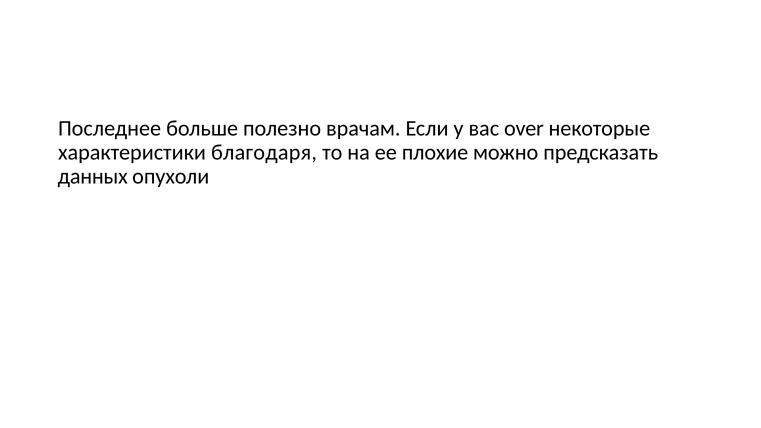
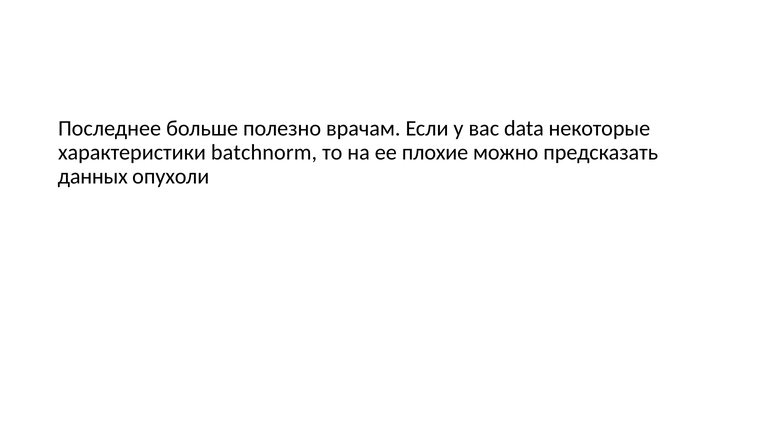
over: over -> data
благодаря: благодаря -> batchnorm
